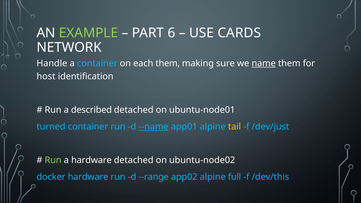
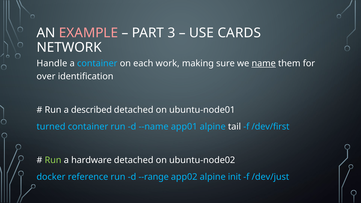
EXAMPLE colour: light green -> pink
6: 6 -> 3
each them: them -> work
host: host -> over
--name underline: present -> none
tail colour: yellow -> white
/dev/just: /dev/just -> /dev/first
docker hardware: hardware -> reference
full: full -> init
/dev/this: /dev/this -> /dev/just
